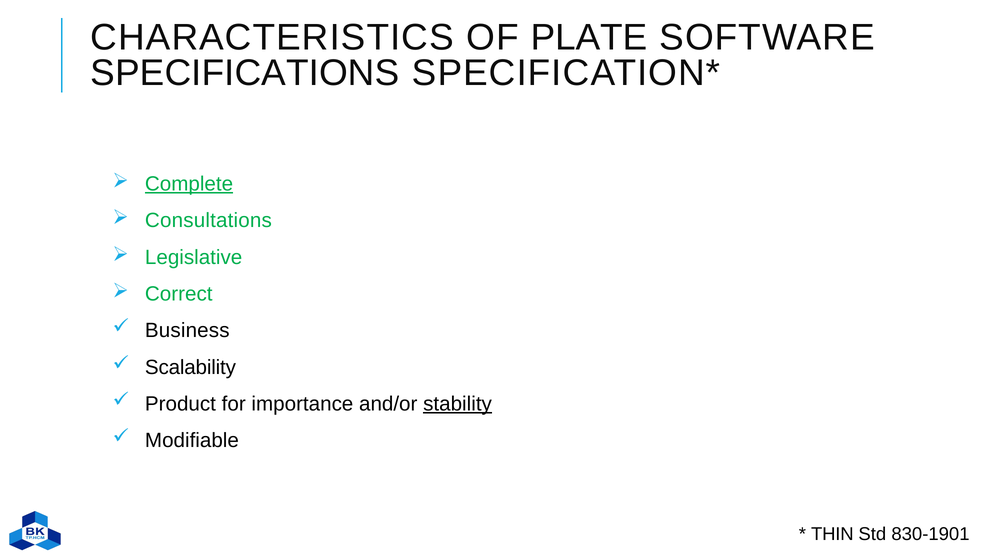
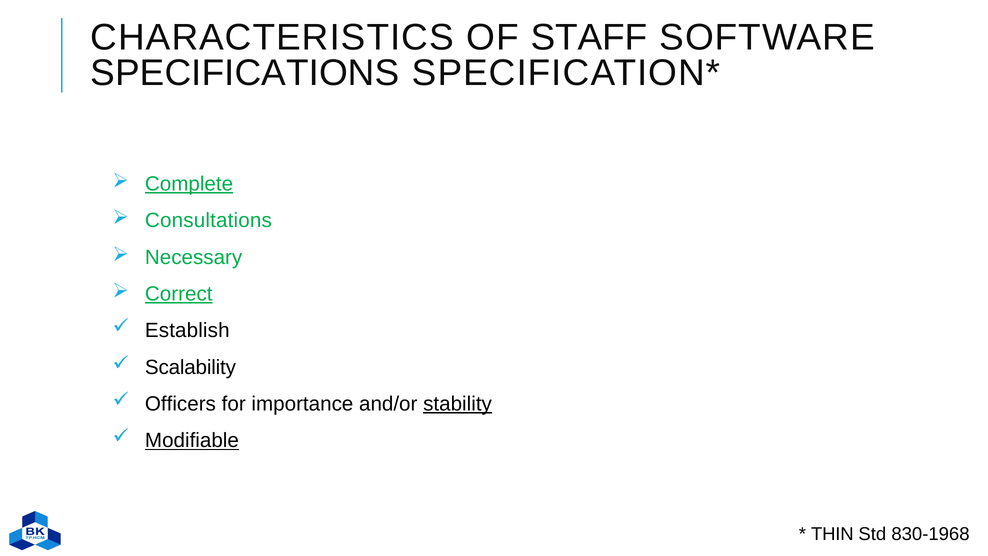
PLATE: PLATE -> STAFF
Legislative: Legislative -> Necessary
Correct underline: none -> present
Business: Business -> Establish
Product: Product -> Officers
Modifiable underline: none -> present
830-1901: 830-1901 -> 830-1968
